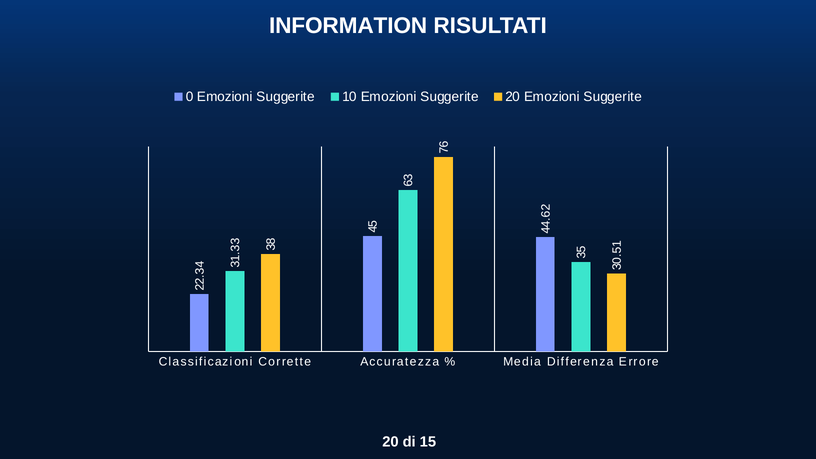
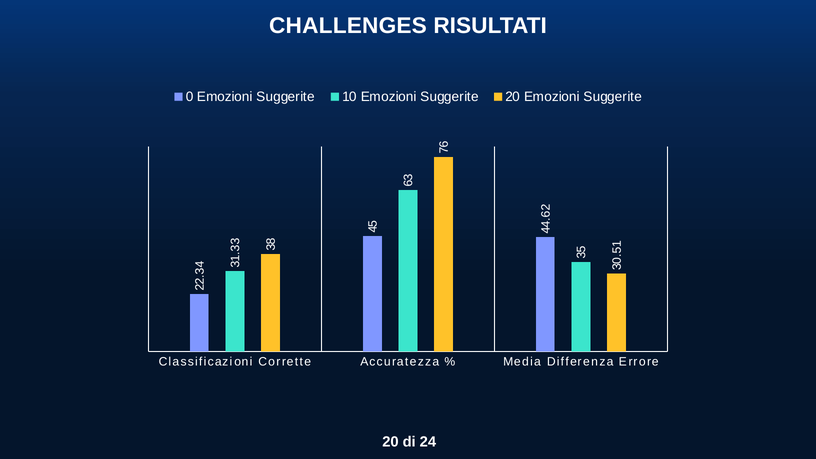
INFORMATION: INFORMATION -> CHALLENGES
15: 15 -> 24
